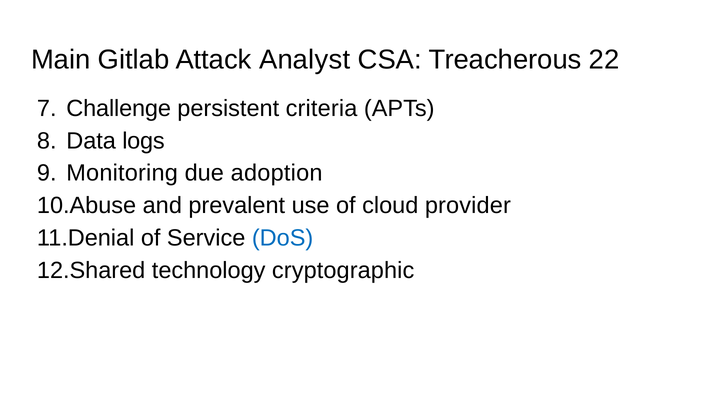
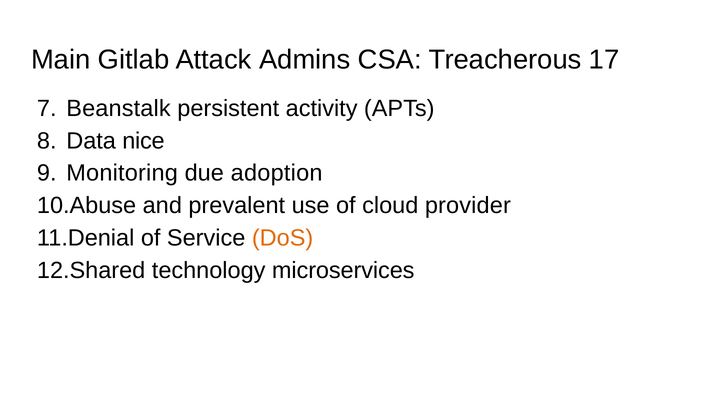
Analyst: Analyst -> Admins
22: 22 -> 17
Challenge: Challenge -> Beanstalk
criteria: criteria -> activity
logs: logs -> nice
DoS colour: blue -> orange
cryptographic: cryptographic -> microservices
